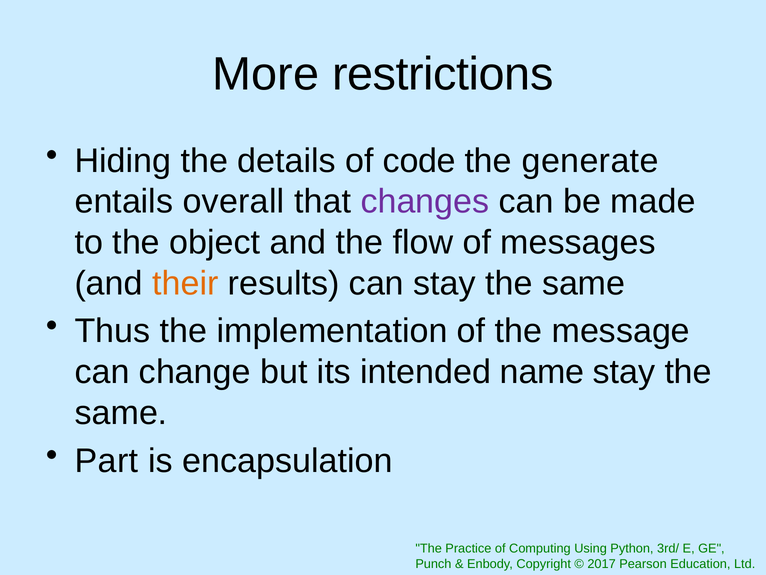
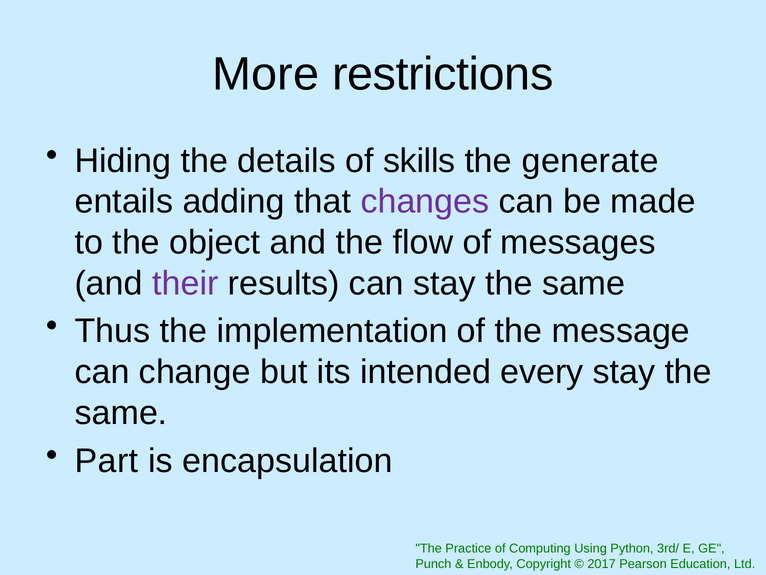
code: code -> skills
overall: overall -> adding
their colour: orange -> purple
name: name -> every
